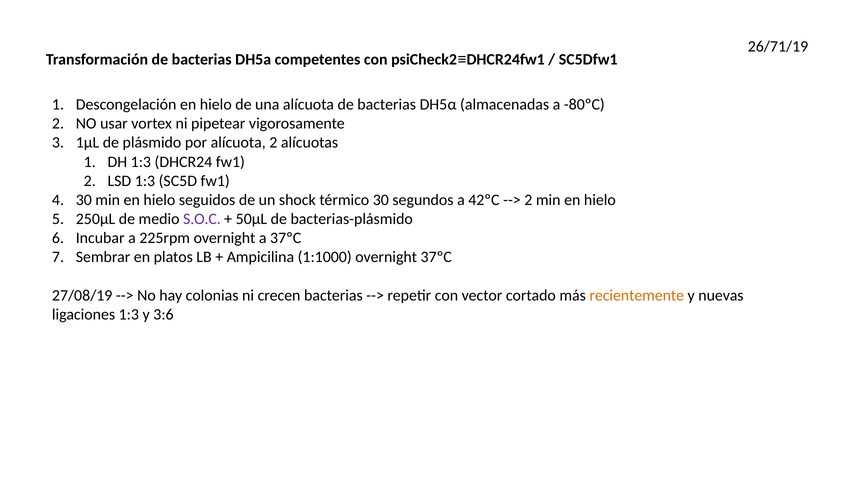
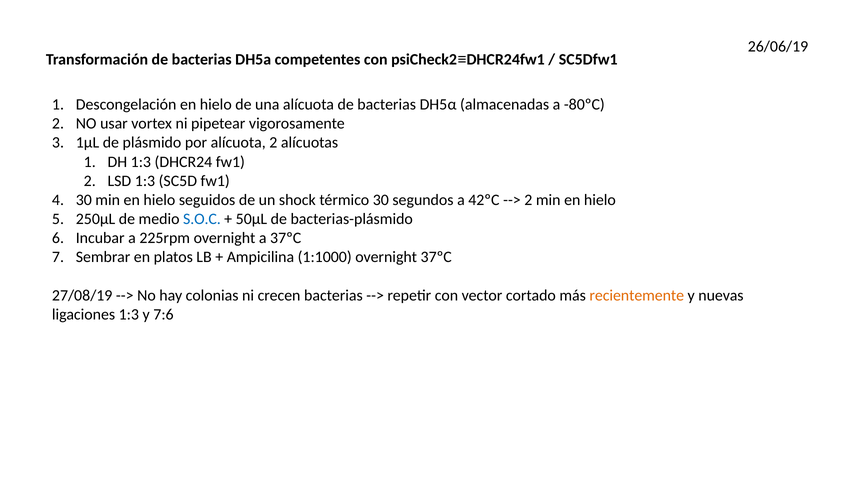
26/71/19: 26/71/19 -> 26/06/19
S.O.C colour: purple -> blue
3:6: 3:6 -> 7:6
